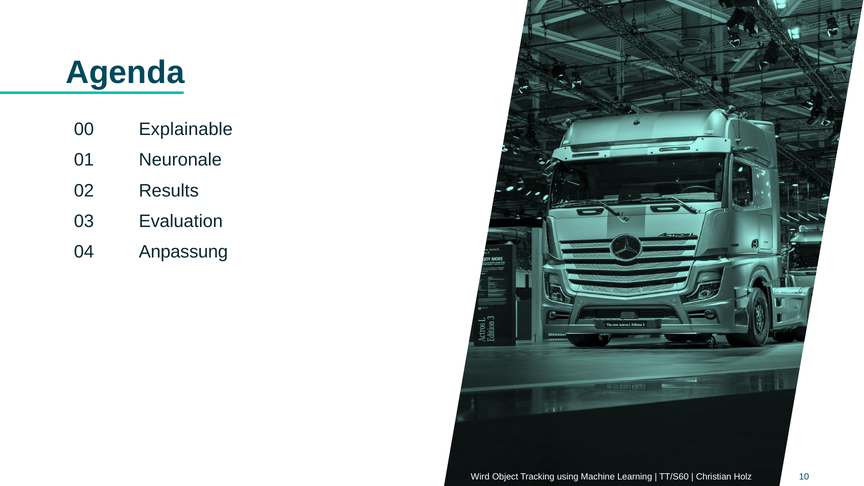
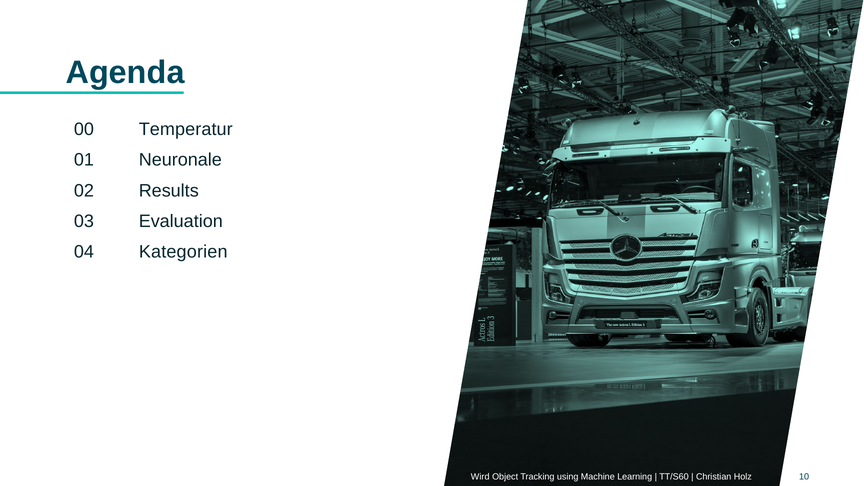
Explainable: Explainable -> Temperatur
Anpassung: Anpassung -> Kategorien
